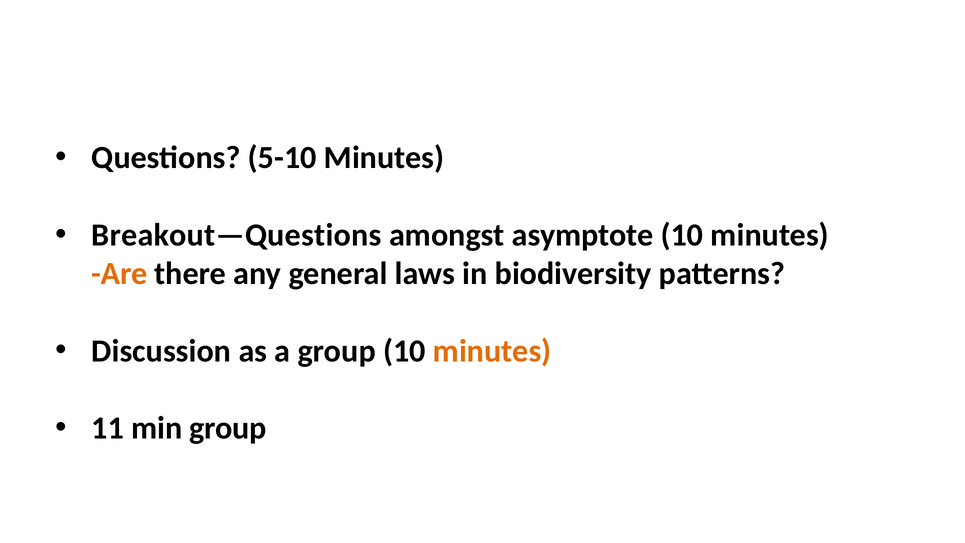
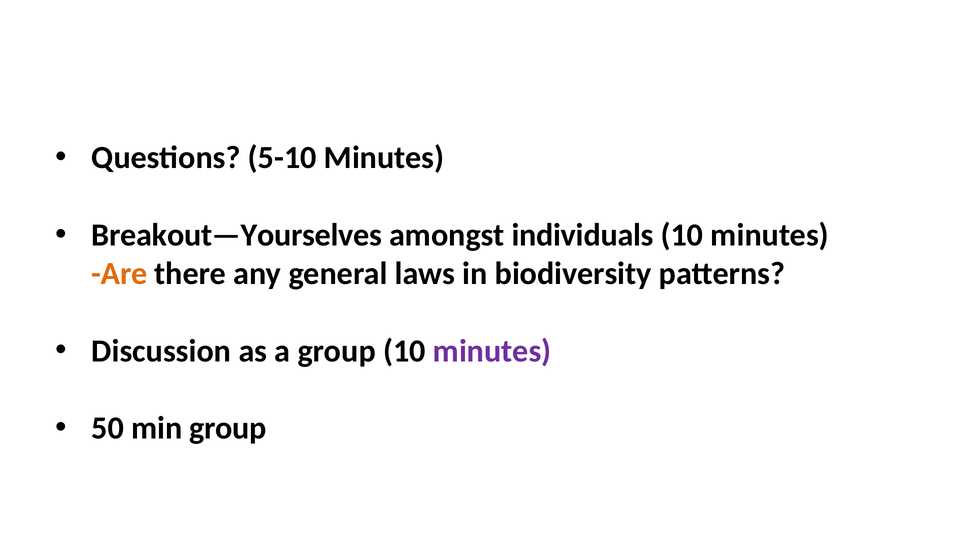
Breakout—Questions: Breakout—Questions -> Breakout—Yourselves
asymptote: asymptote -> individuals
minutes at (492, 351) colour: orange -> purple
11: 11 -> 50
